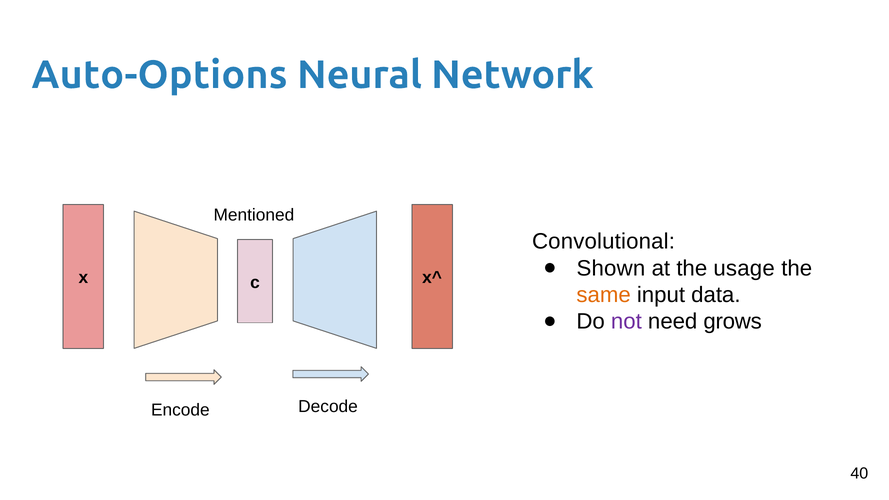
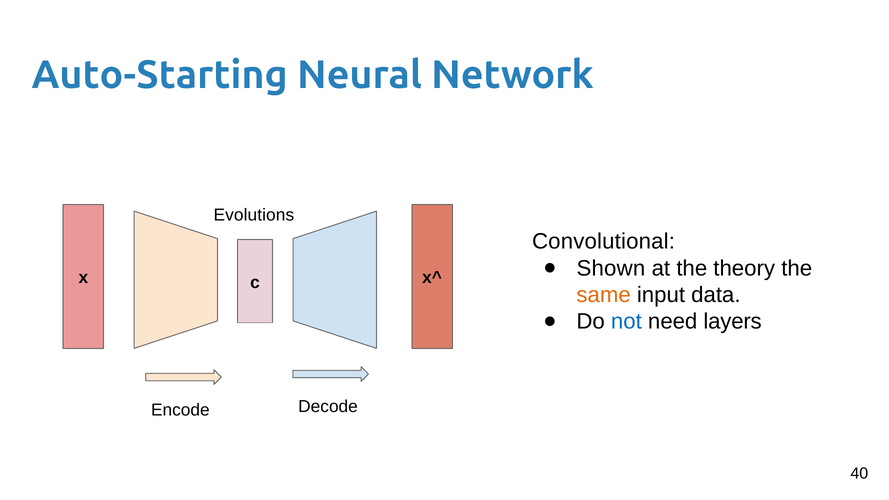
Auto-Options: Auto-Options -> Auto-Starting
Mentioned: Mentioned -> Evolutions
usage: usage -> theory
not colour: purple -> blue
grows: grows -> layers
